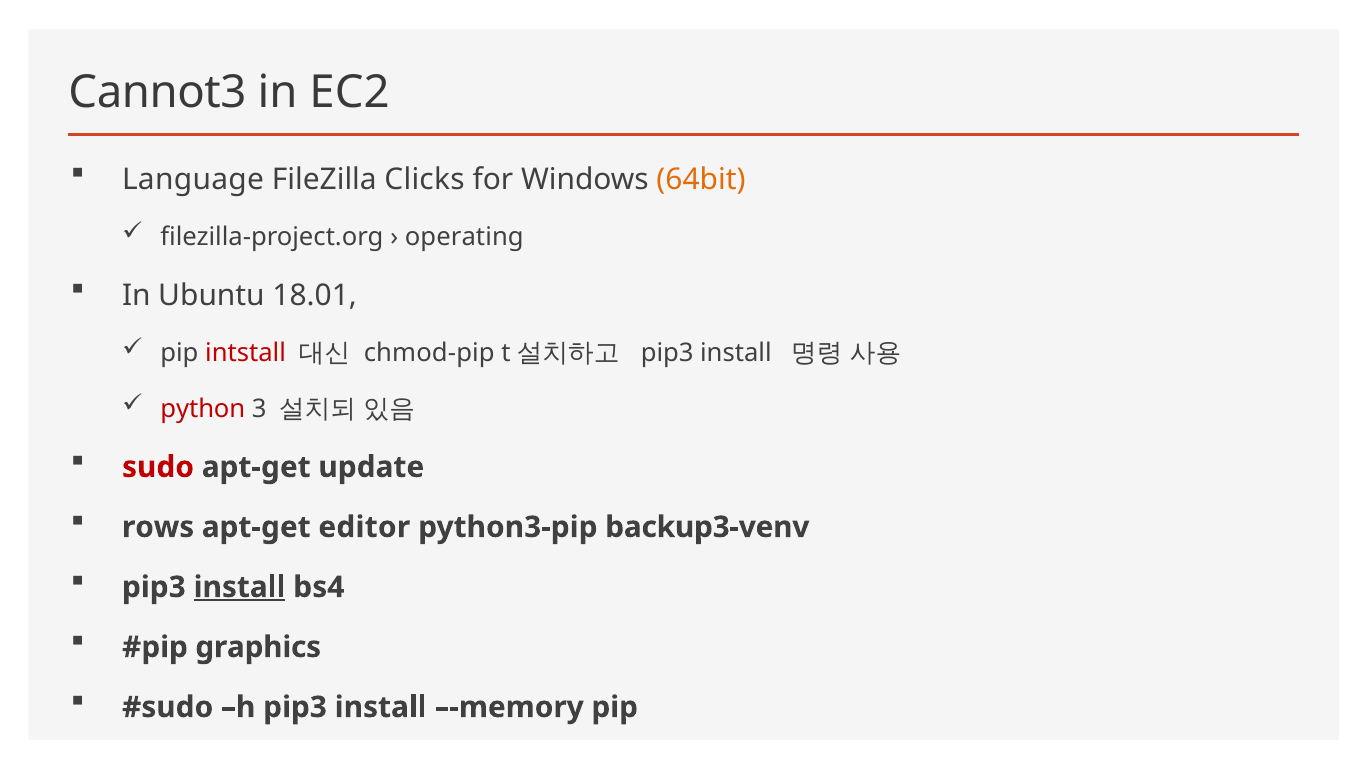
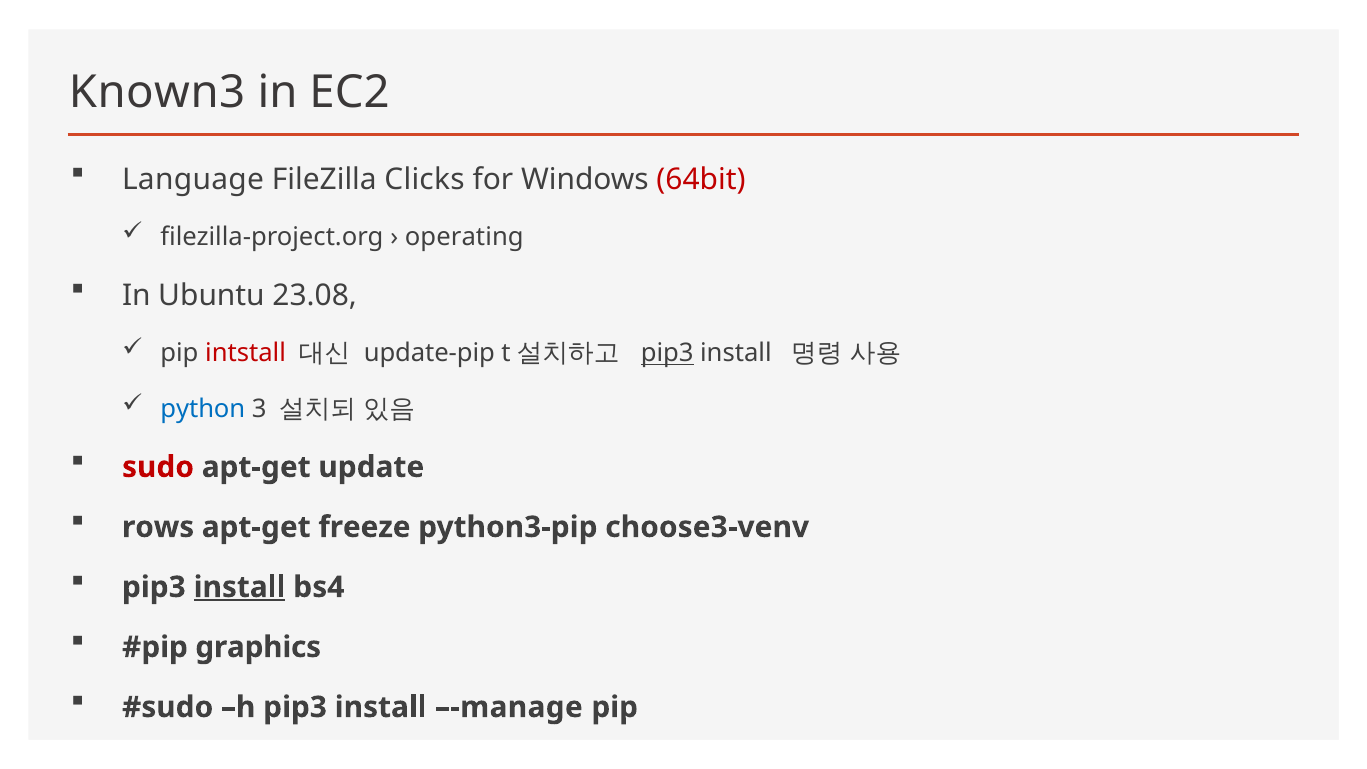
Cannot3: Cannot3 -> Known3
64bit colour: orange -> red
18.01: 18.01 -> 23.08
chmod-pip: chmod-pip -> update-pip
pip3 at (667, 353) underline: none -> present
python colour: red -> blue
editor: editor -> freeze
backup3-venv: backup3-venv -> choose3-venv
–-memory: –-memory -> –-manage
